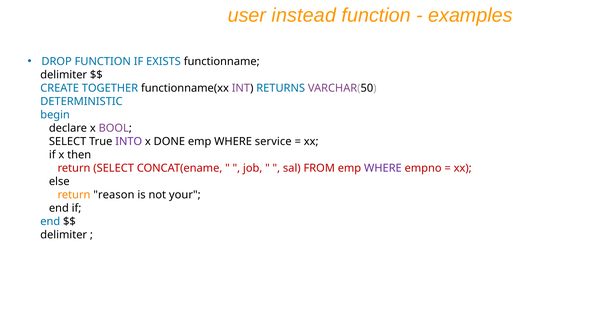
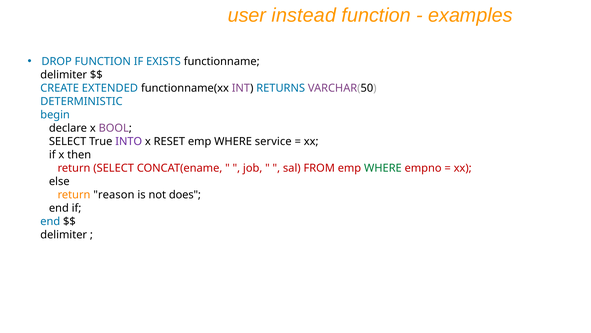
TOGETHER: TOGETHER -> EXTENDED
DONE: DONE -> RESET
WHERE at (383, 168) colour: purple -> green
your: your -> does
